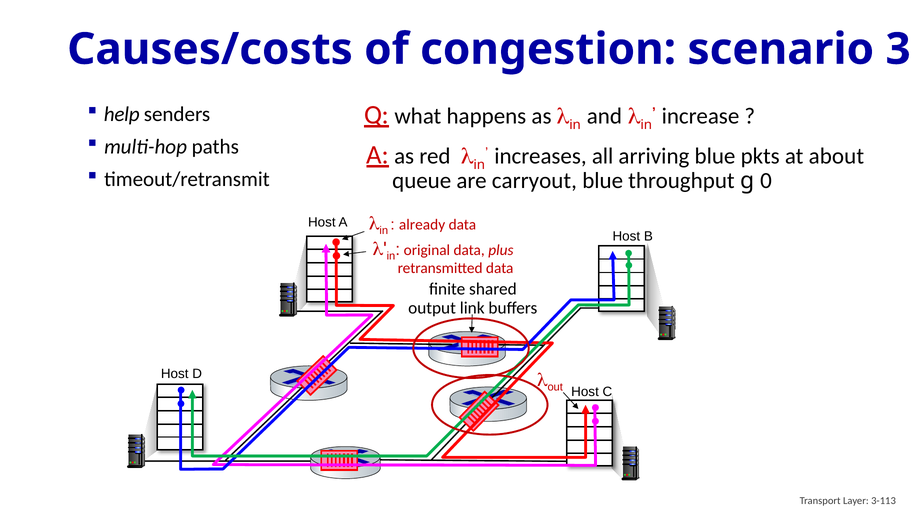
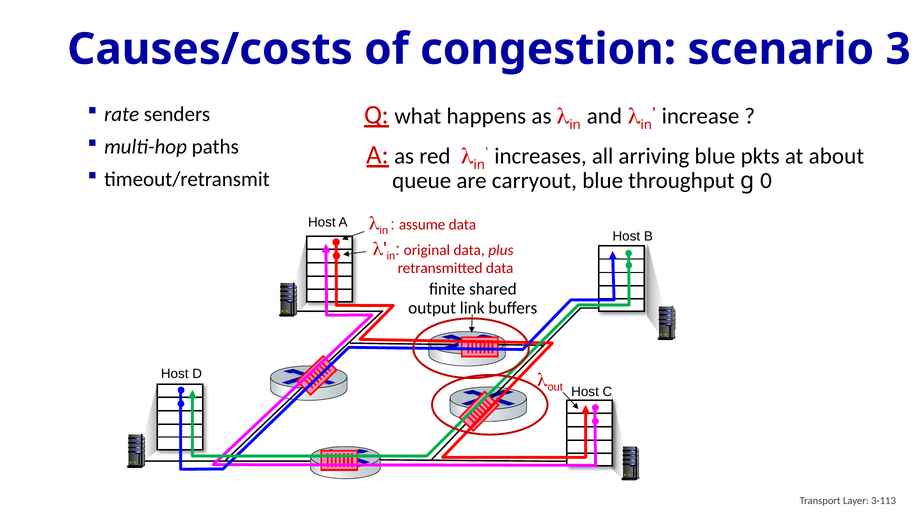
help: help -> rate
already: already -> assume
